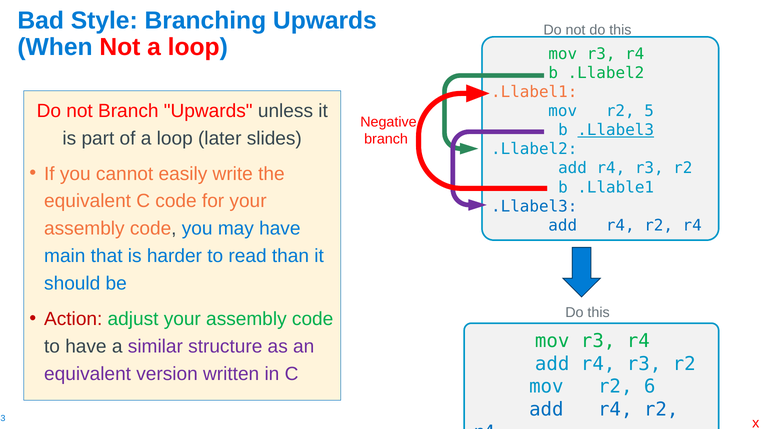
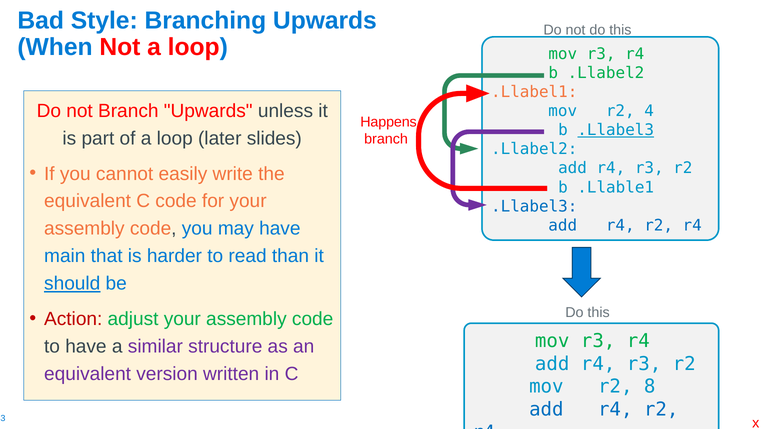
5: 5 -> 4
Negative: Negative -> Happens
should underline: none -> present
6: 6 -> 8
